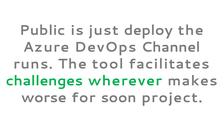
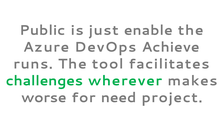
deploy: deploy -> enable
Channel: Channel -> Achieve
soon: soon -> need
